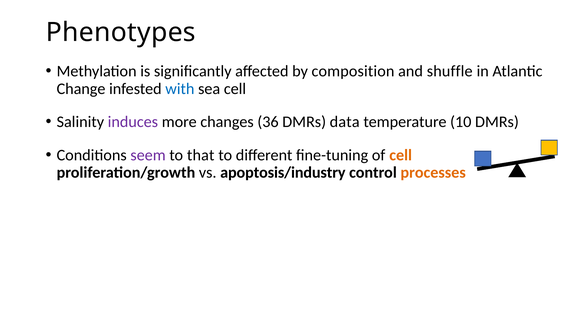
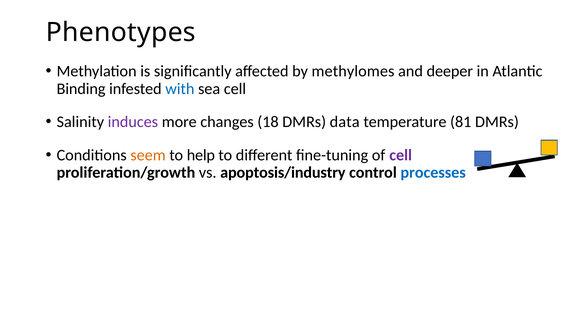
composition: composition -> methylomes
shuffle: shuffle -> deeper
Change: Change -> Binding
36: 36 -> 18
10: 10 -> 81
seem colour: purple -> orange
that: that -> help
cell at (401, 155) colour: orange -> purple
processes colour: orange -> blue
